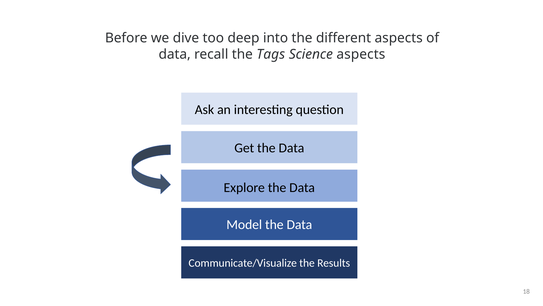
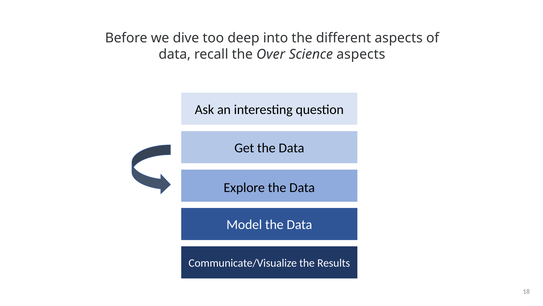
Tags: Tags -> Over
